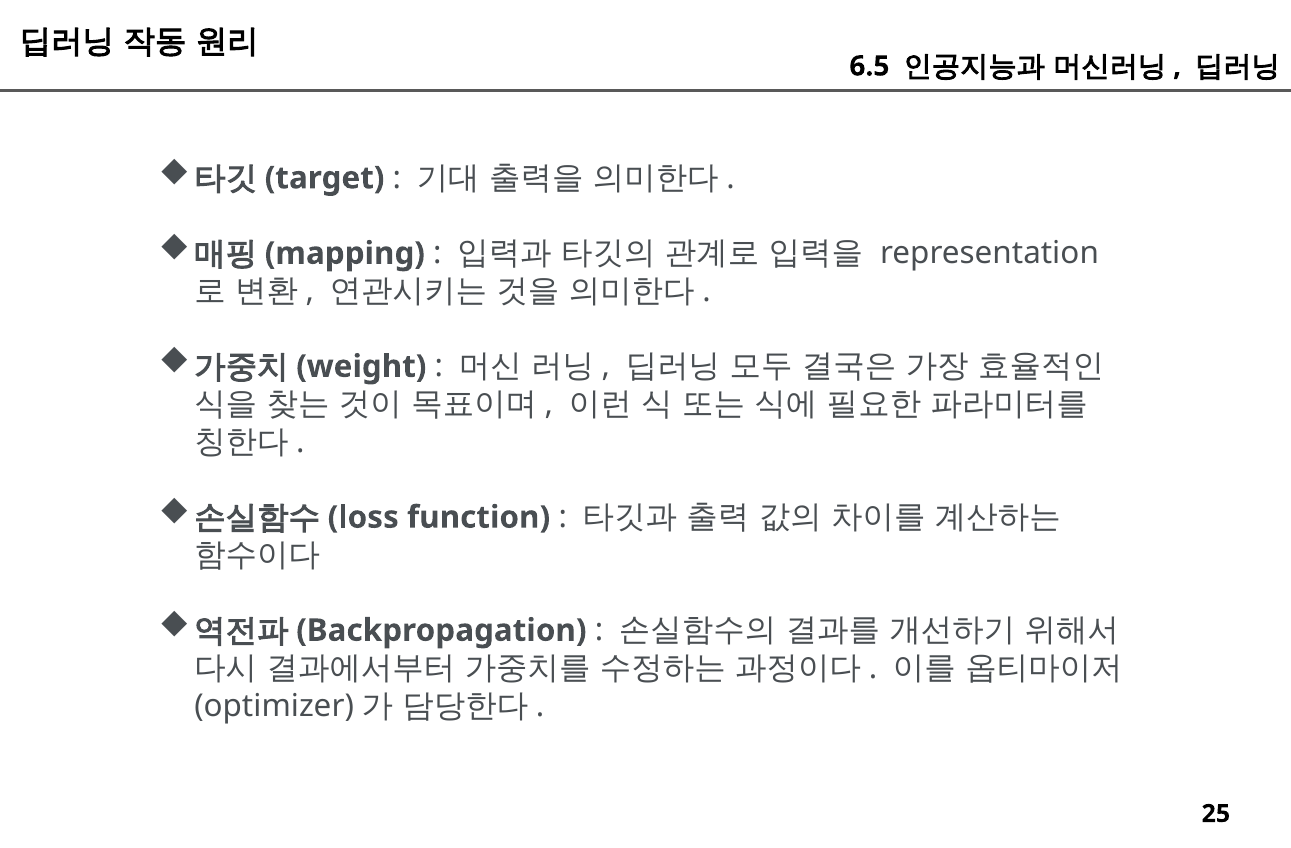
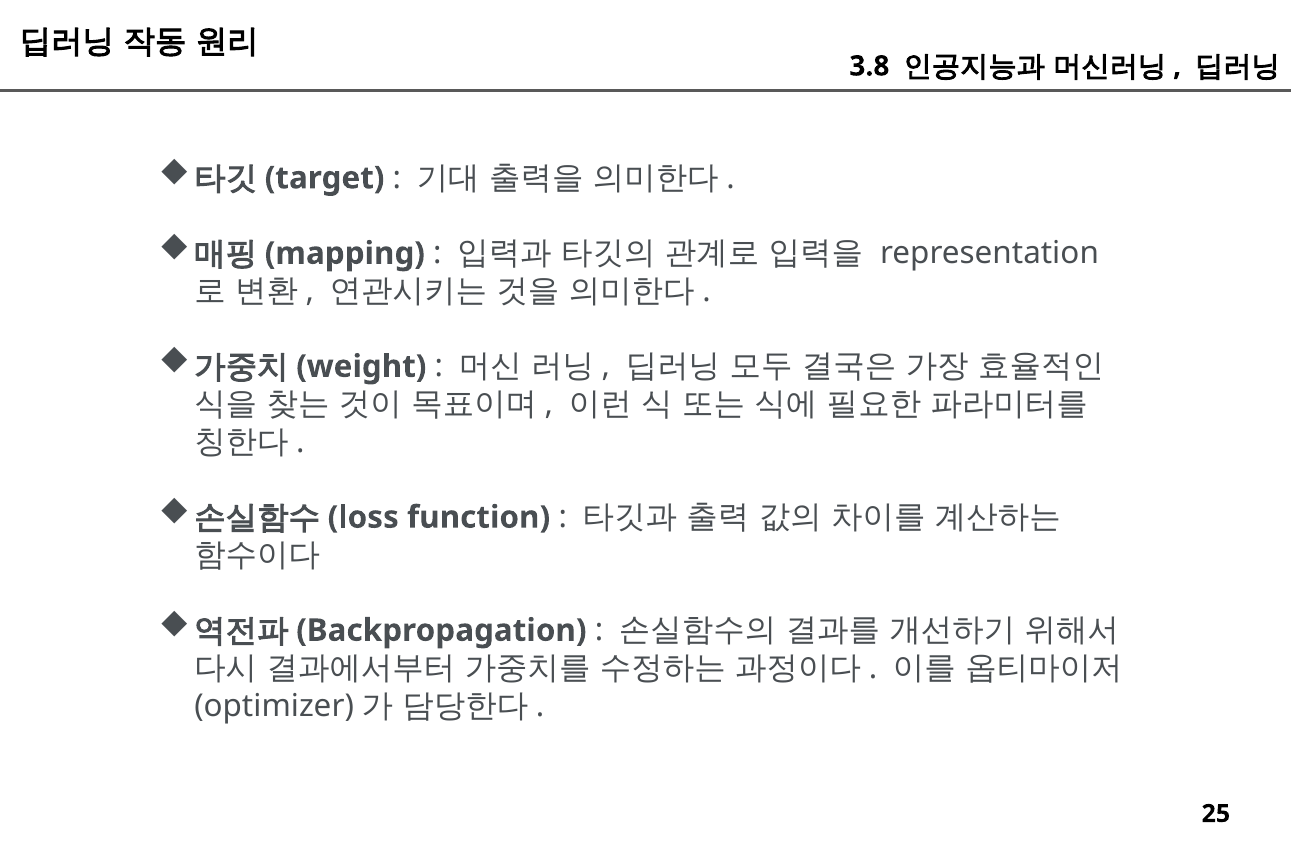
6.5: 6.5 -> 3.8
